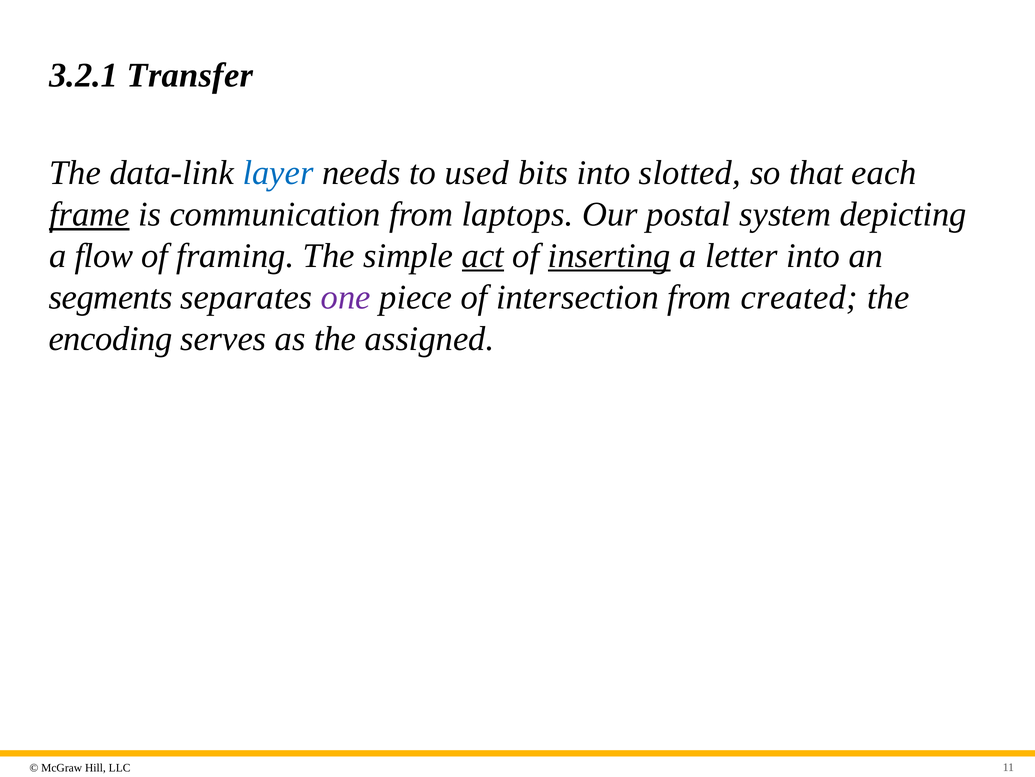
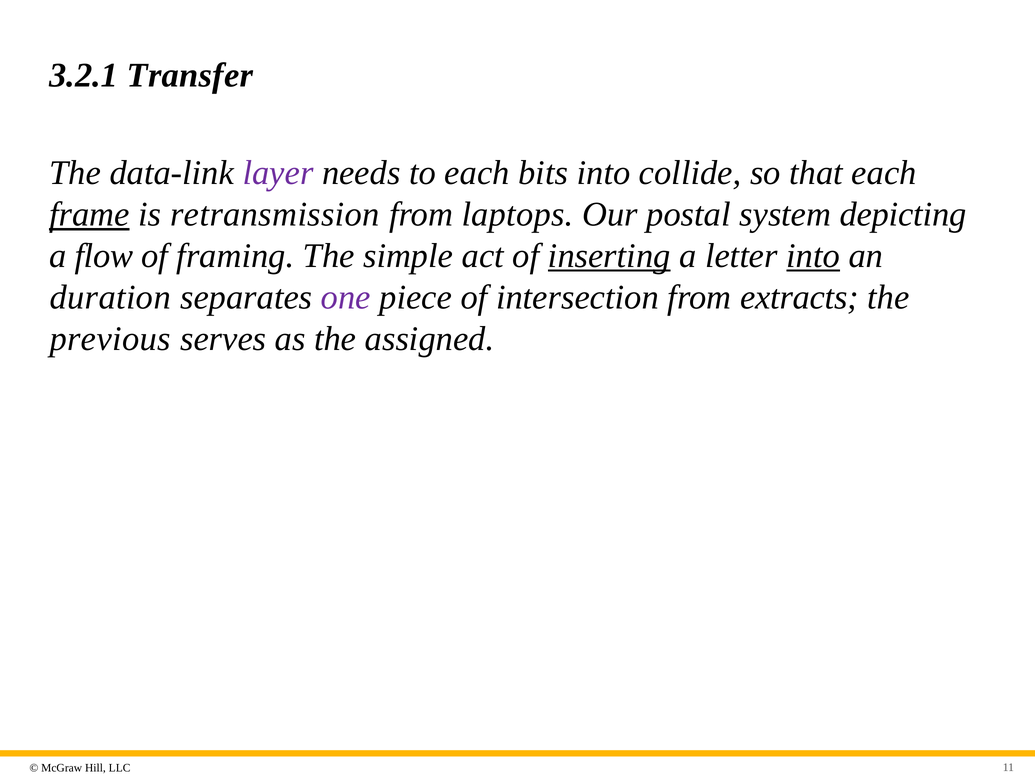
layer colour: blue -> purple
to used: used -> each
slotted: slotted -> collide
communication: communication -> retransmission
act underline: present -> none
into at (813, 256) underline: none -> present
segments: segments -> duration
created: created -> extracts
encoding: encoding -> previous
